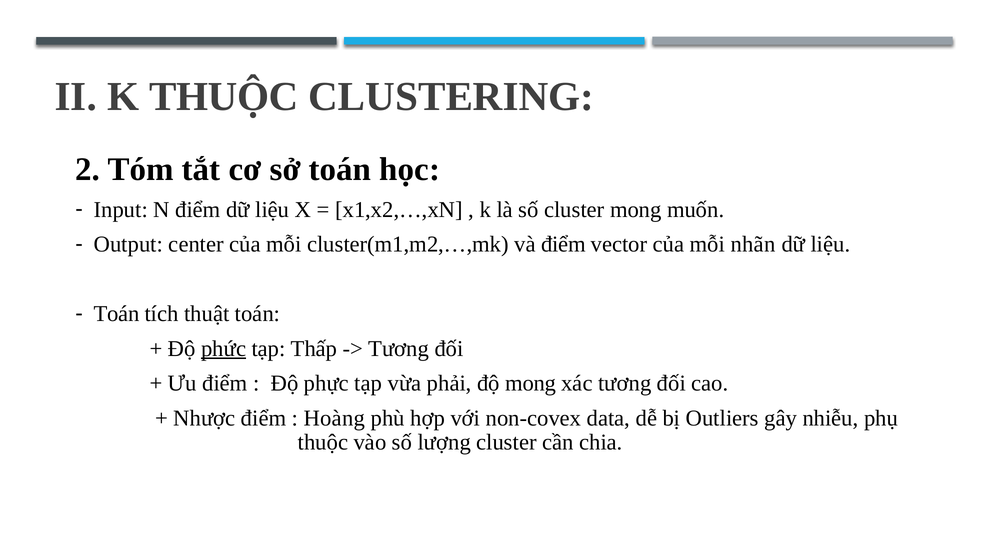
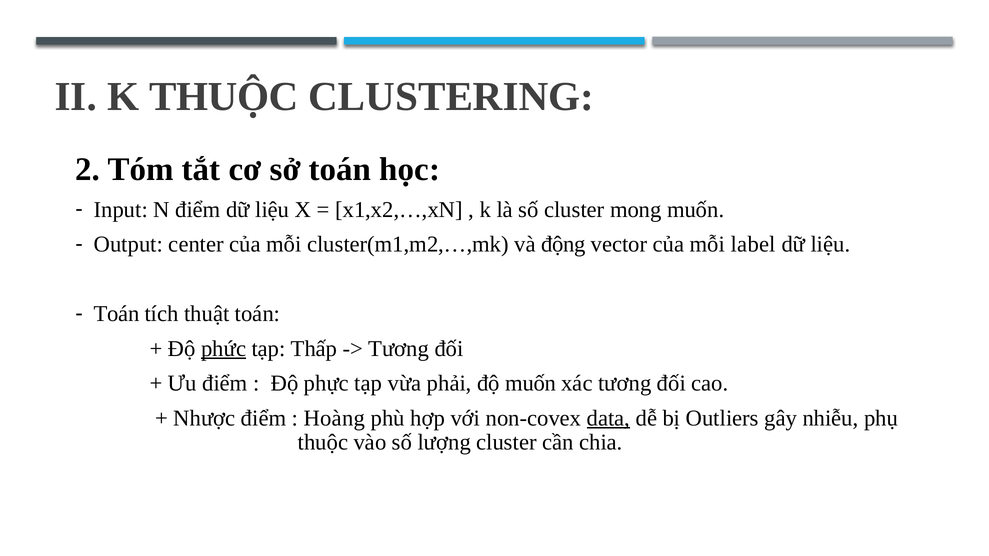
và điểm: điểm -> động
nhãn: nhãn -> label
độ mong: mong -> muốn
data underline: none -> present
